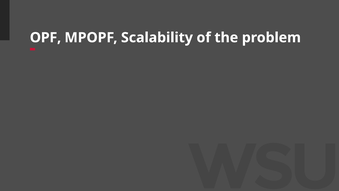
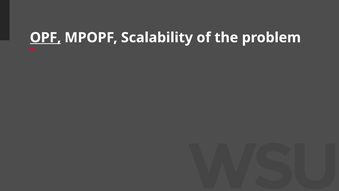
OPF underline: none -> present
